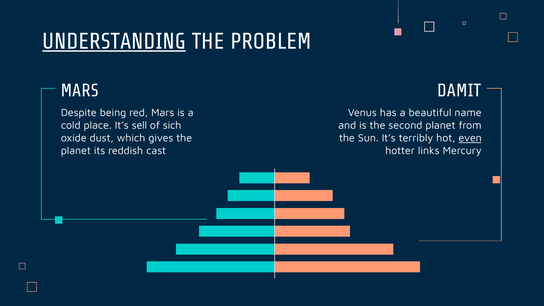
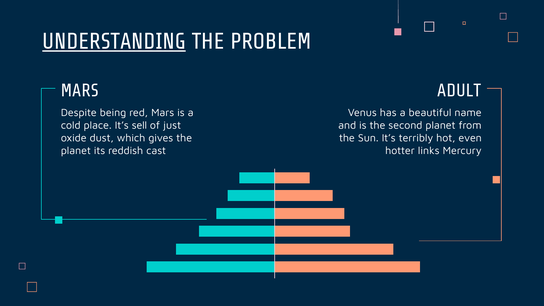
DAMIT: DAMIT -> ADULT
sich: sich -> just
even underline: present -> none
